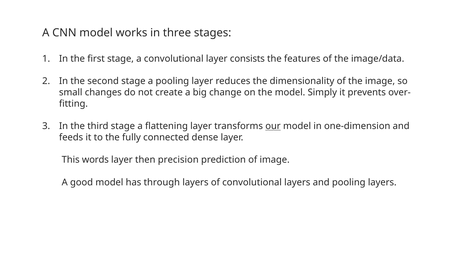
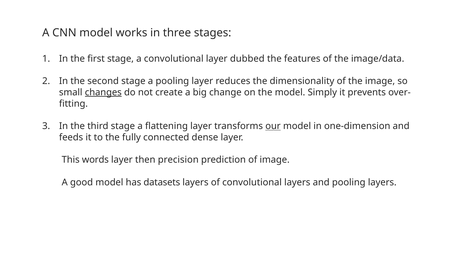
consists: consists -> dubbed
changes underline: none -> present
through: through -> datasets
